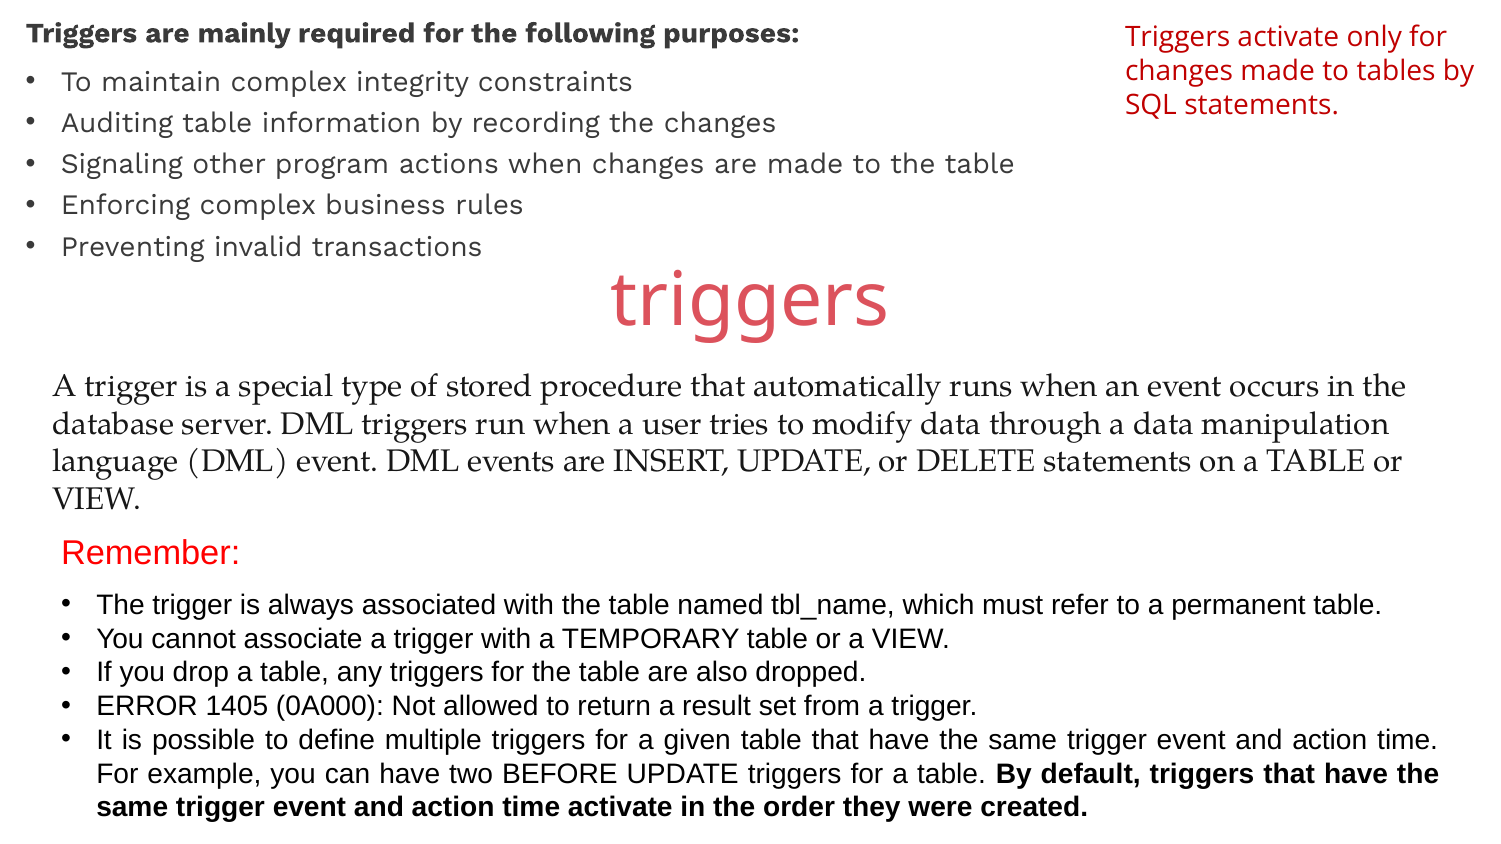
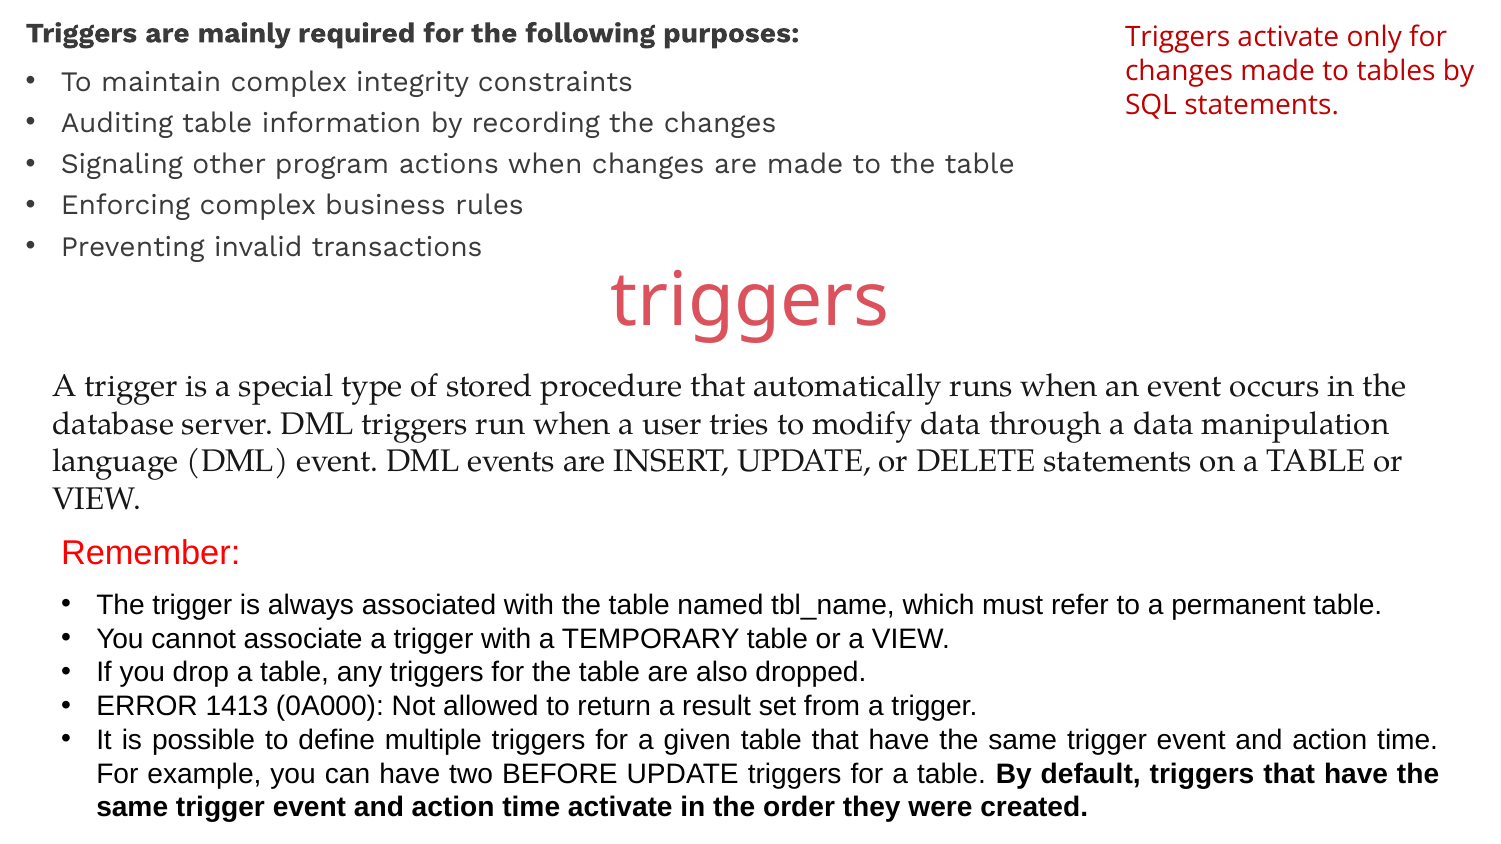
1405: 1405 -> 1413
